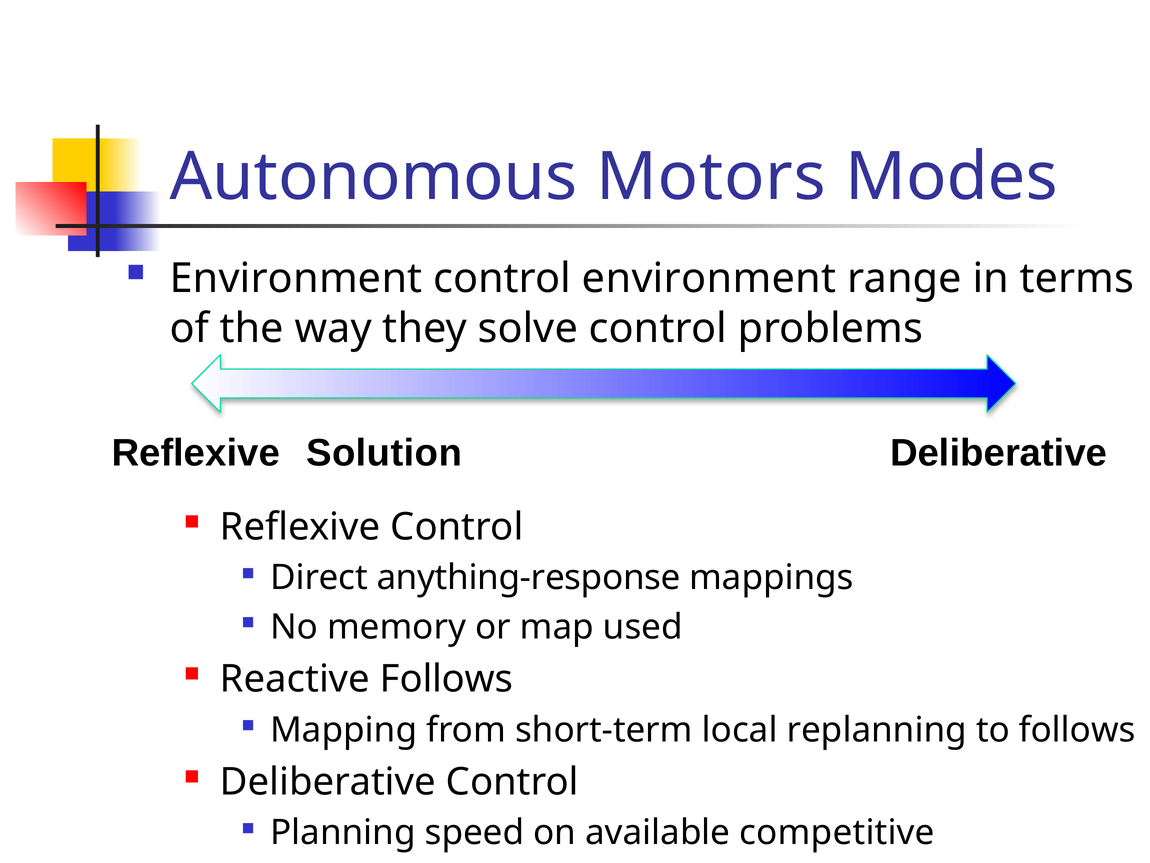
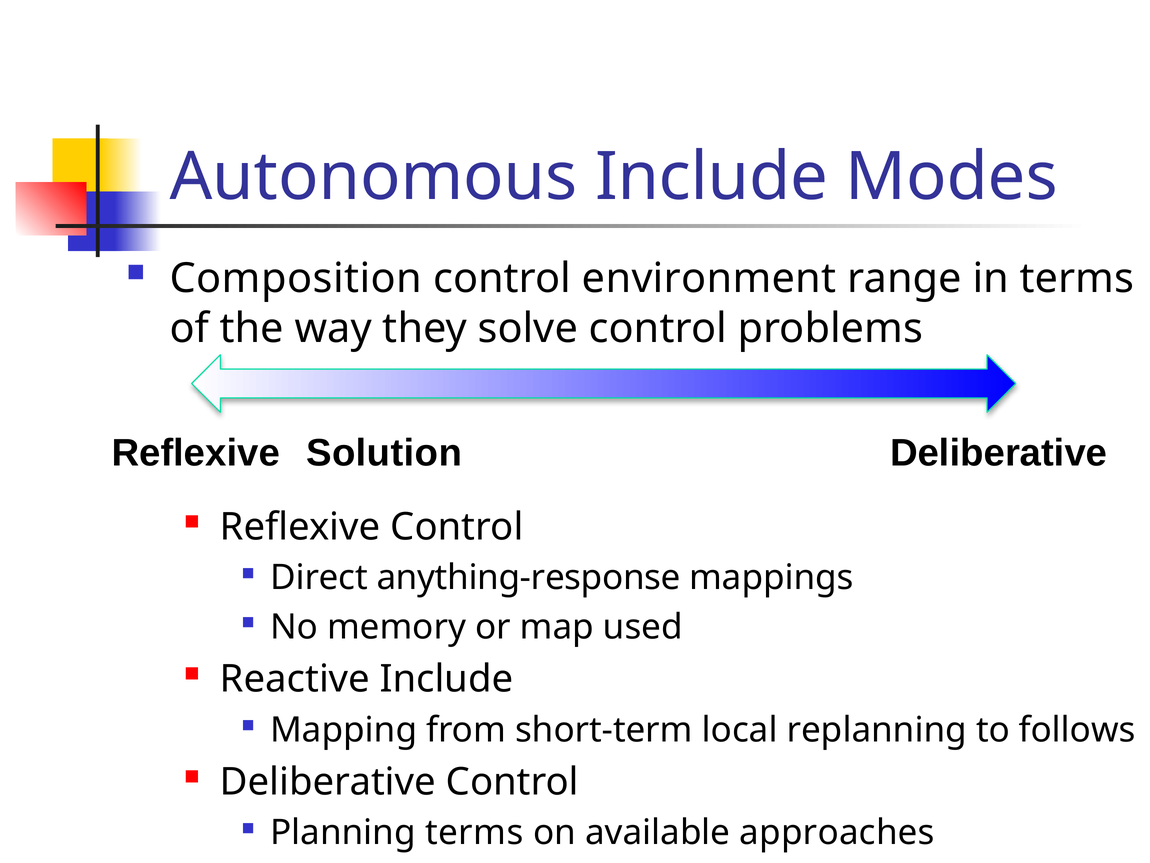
Autonomous Motors: Motors -> Include
Environment at (296, 278): Environment -> Composition
Reactive Follows: Follows -> Include
Planning speed: speed -> terms
competitive: competitive -> approaches
